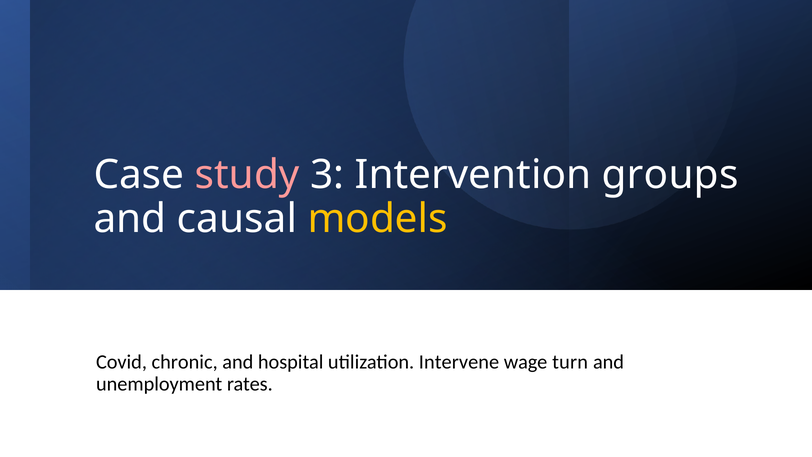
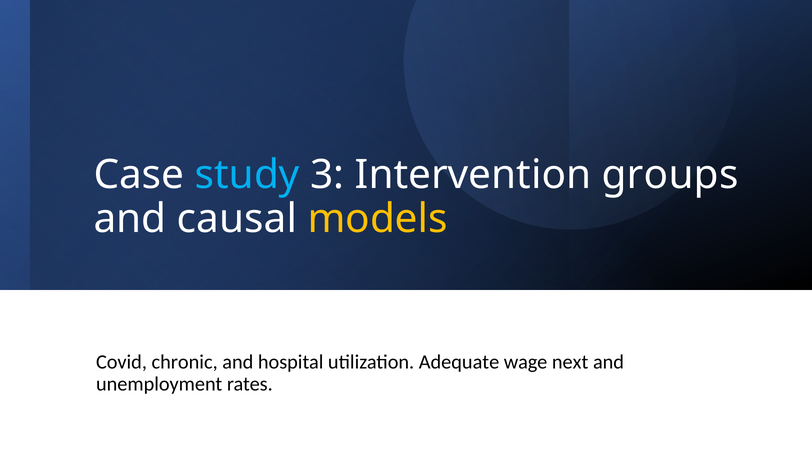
study colour: pink -> light blue
Intervene: Intervene -> Adequate
turn: turn -> next
